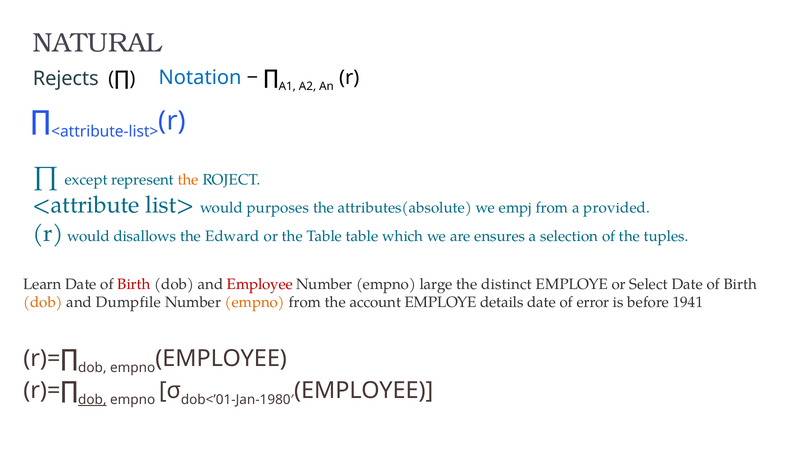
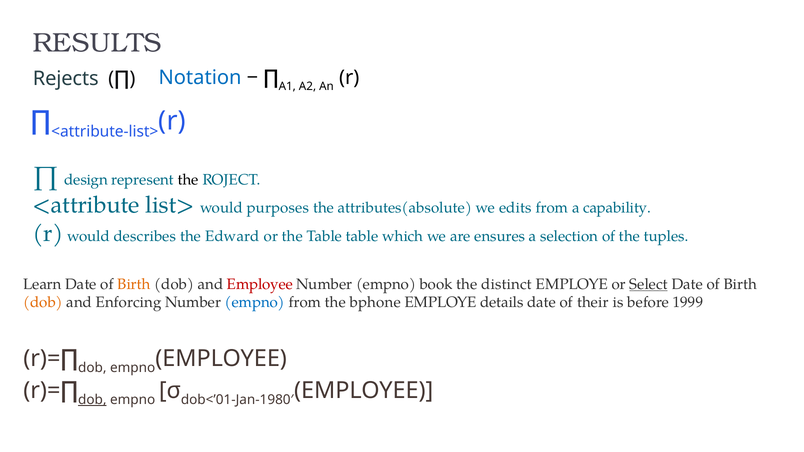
NATURAL: NATURAL -> RESULTS
except: except -> design
the at (188, 180) colour: orange -> black
empj: empj -> edits
provided: provided -> capability
disallows: disallows -> describes
Birth at (134, 284) colour: red -> orange
large: large -> book
Select underline: none -> present
Dumpfile: Dumpfile -> Enforcing
empno at (255, 302) colour: orange -> blue
account: account -> bphone
error: error -> their
1941: 1941 -> 1999
